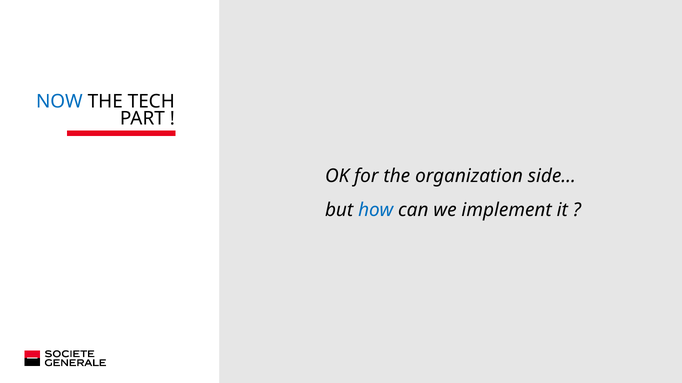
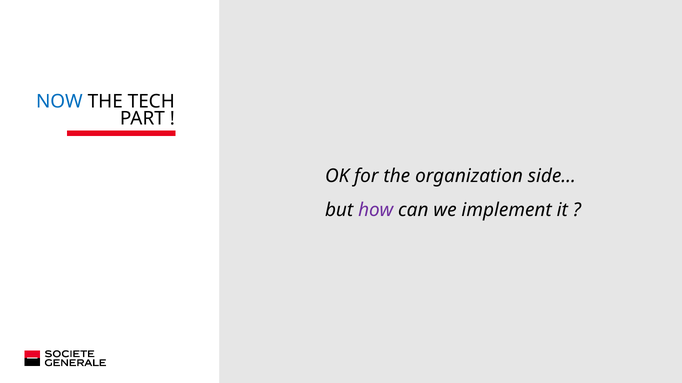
how colour: blue -> purple
